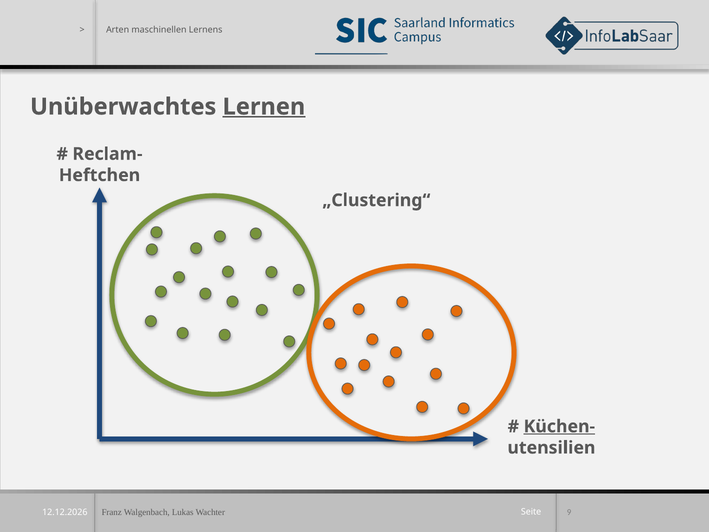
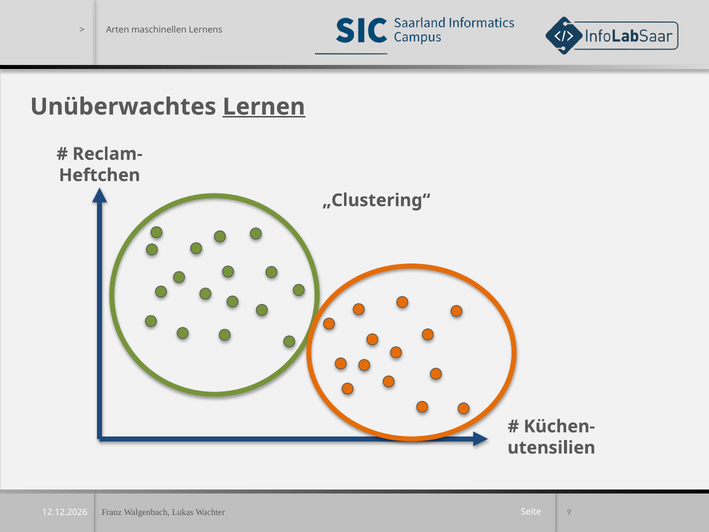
Küchen- underline: present -> none
